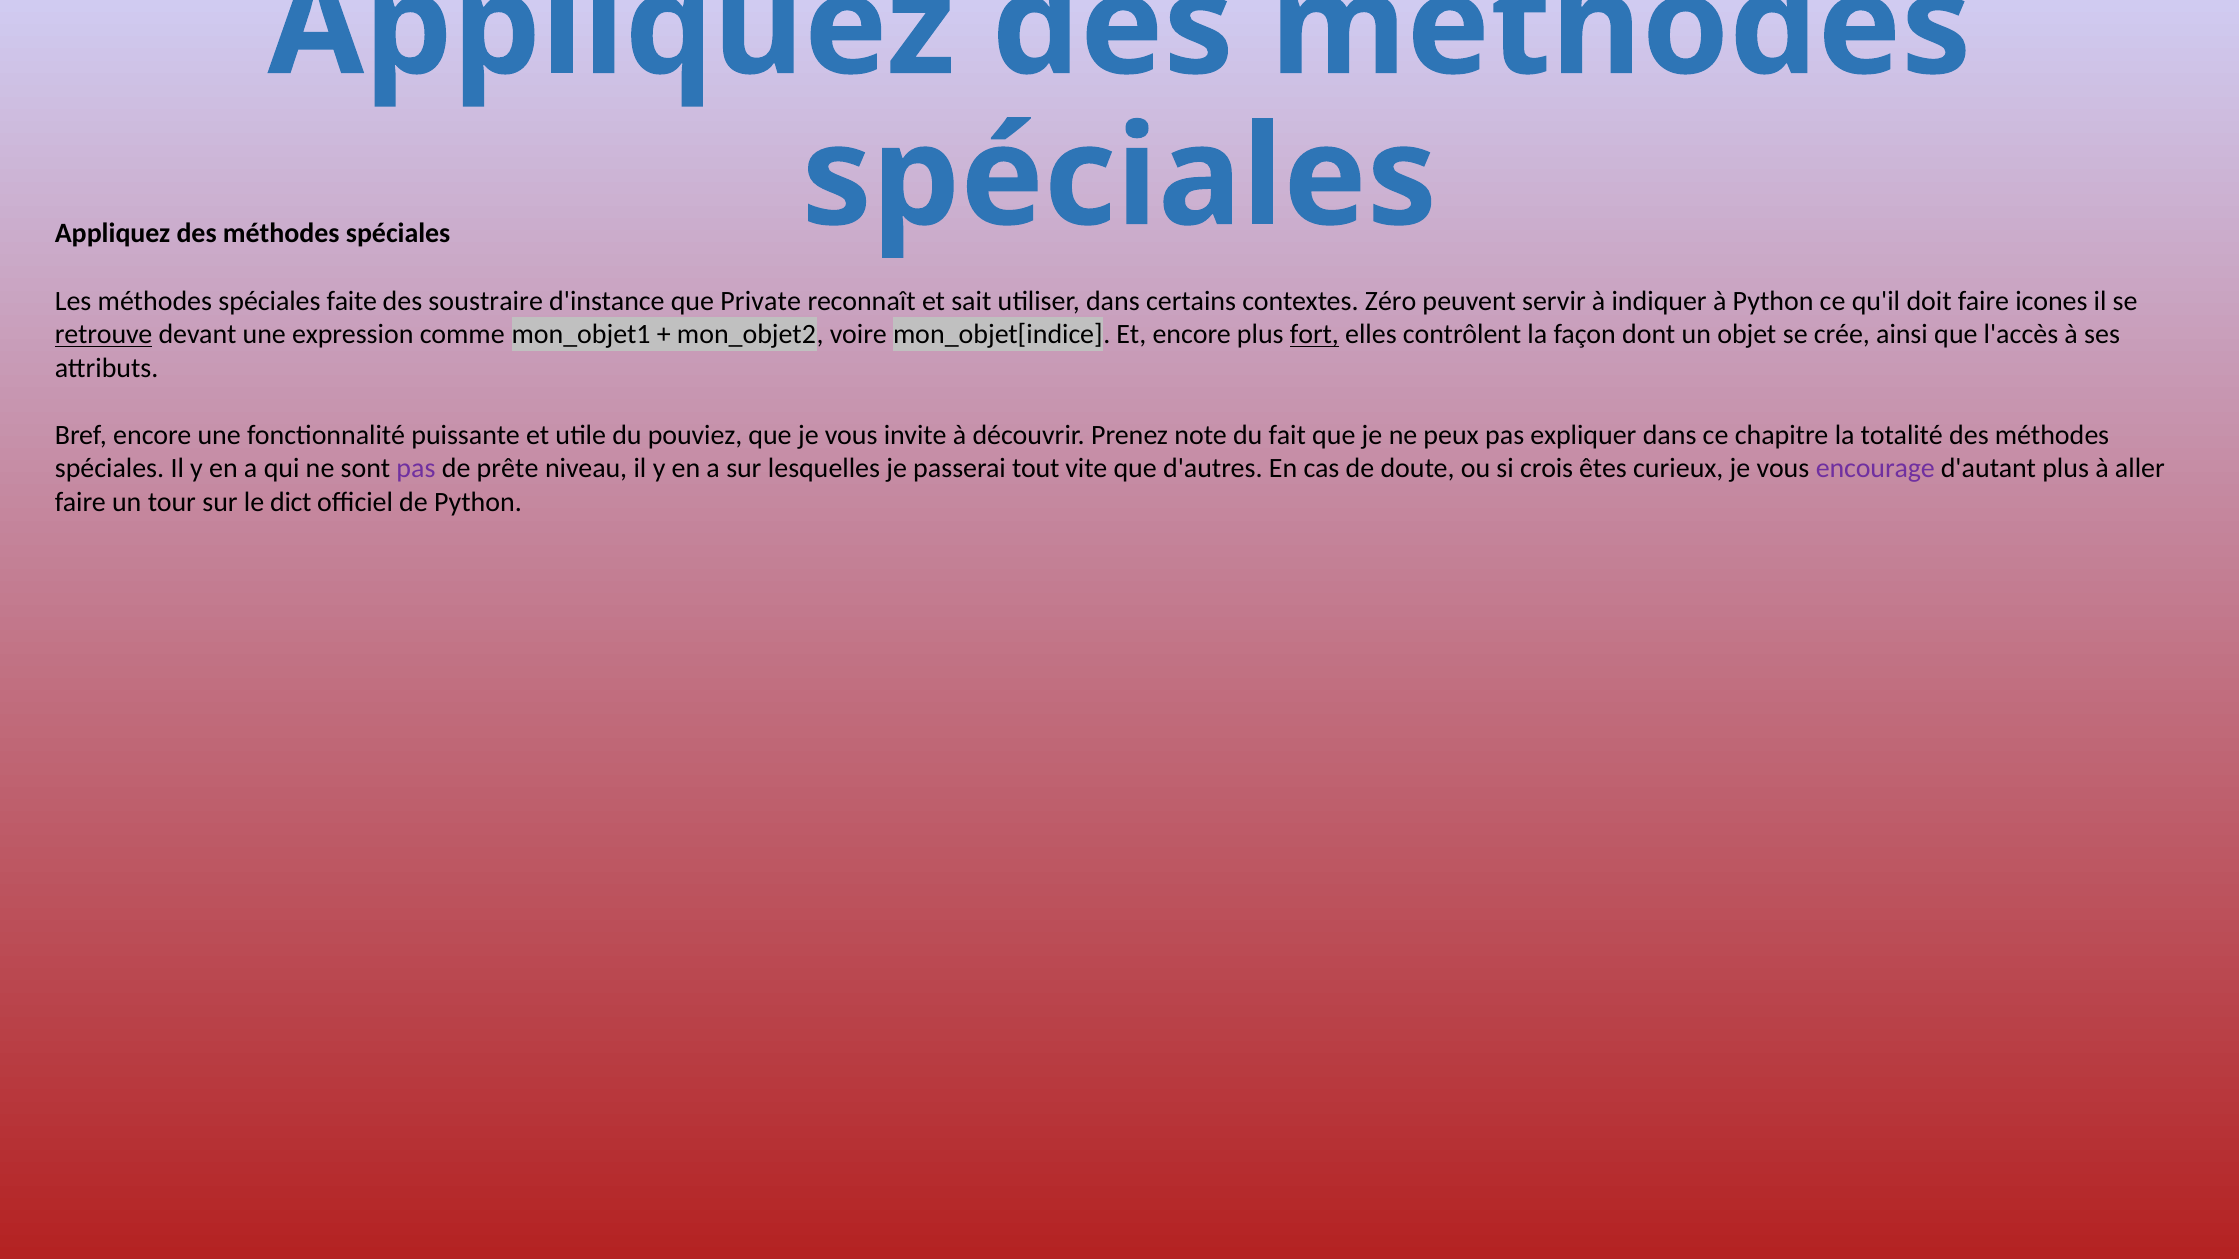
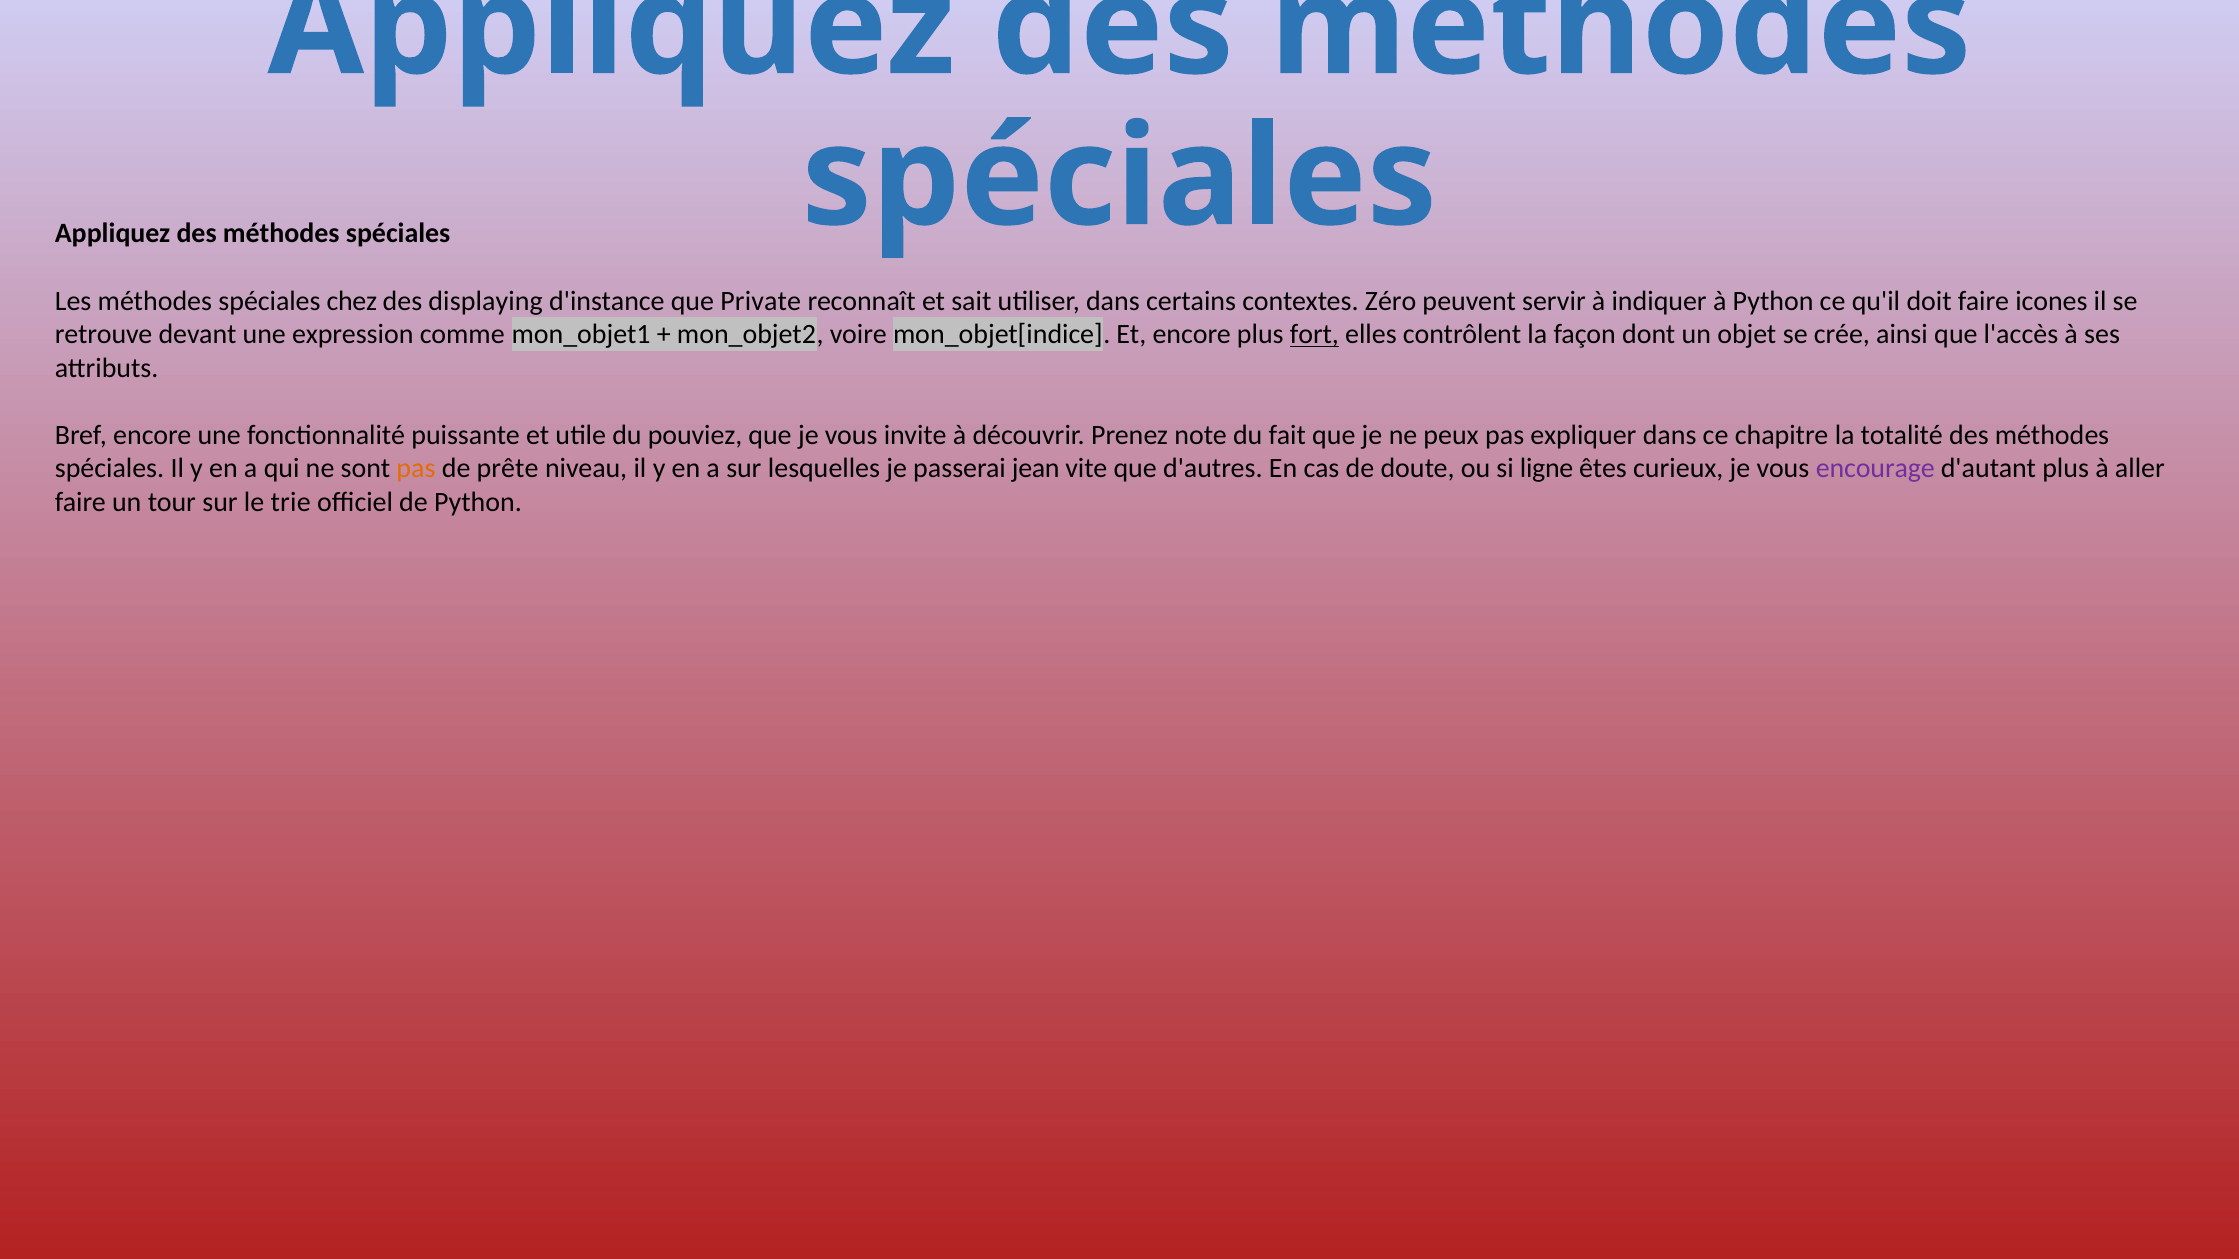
faite: faite -> chez
soustraire: soustraire -> displaying
retrouve underline: present -> none
pas at (416, 469) colour: purple -> orange
tout: tout -> jean
crois: crois -> ligne
dict: dict -> trie
